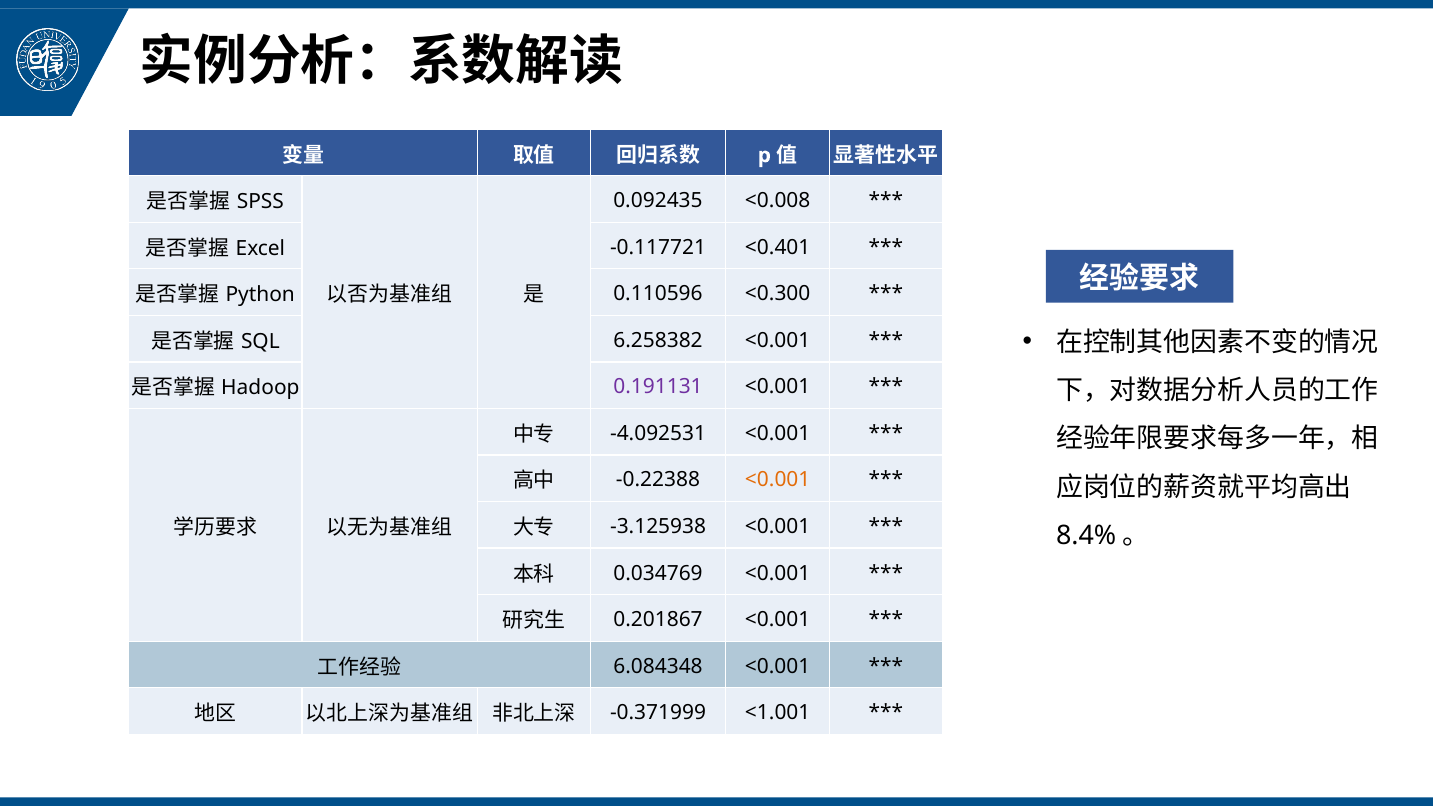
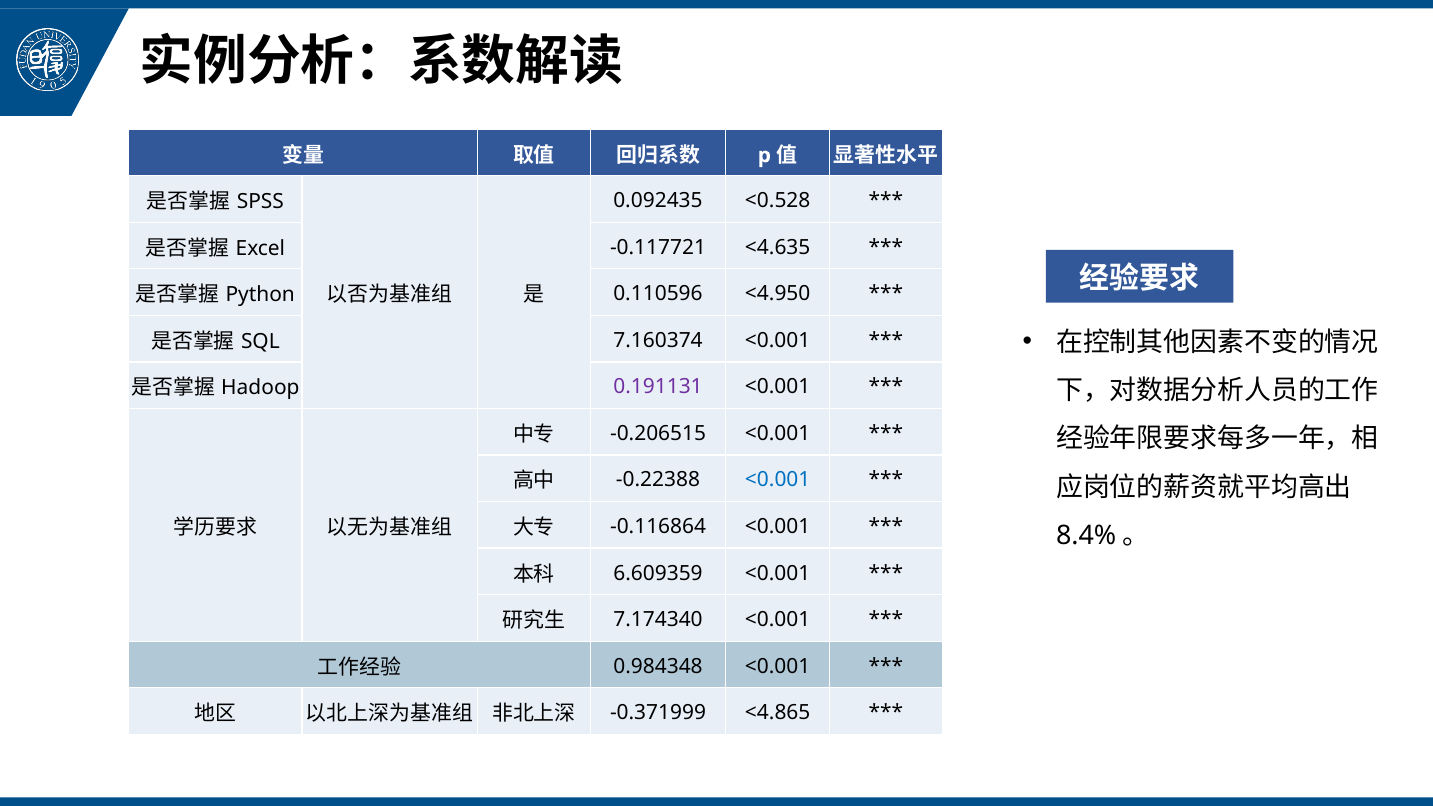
<0.008: <0.008 -> <0.528
<0.401: <0.401 -> <4.635
<0.300: <0.300 -> <4.950
6.258382: 6.258382 -> 7.160374
-4.092531: -4.092531 -> -0.206515
<0.001 at (778, 480) colour: orange -> blue
-3.125938: -3.125938 -> -0.116864
0.034769: 0.034769 -> 6.609359
0.201867: 0.201867 -> 7.174340
6.084348: 6.084348 -> 0.984348
<1.001: <1.001 -> <4.865
